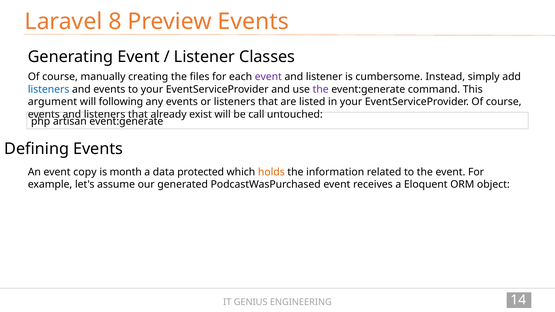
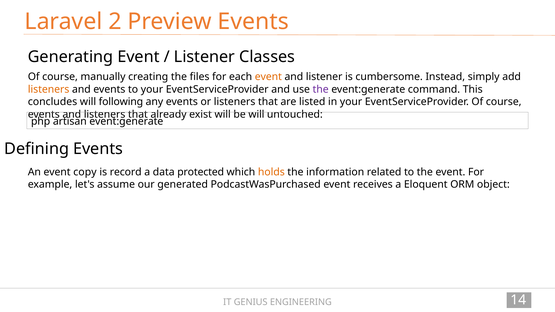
Laravel 8: 8 -> 2
event at (268, 77) colour: purple -> orange
listeners at (49, 89) colour: blue -> orange
argument: argument -> concludes
be call: call -> will
month: month -> record
